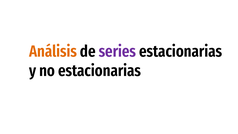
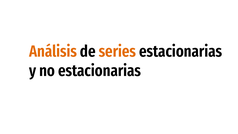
series colour: purple -> orange
